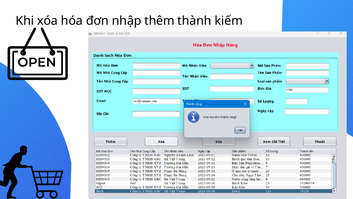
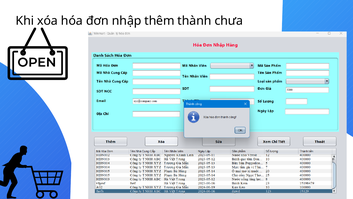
kiếm: kiếm -> chưa
